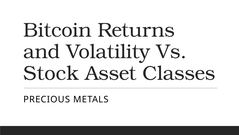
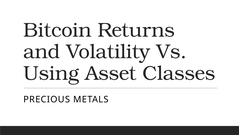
Stock: Stock -> Using
